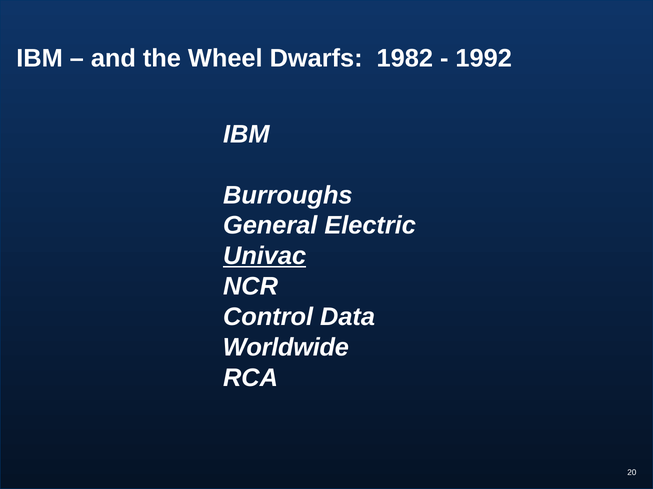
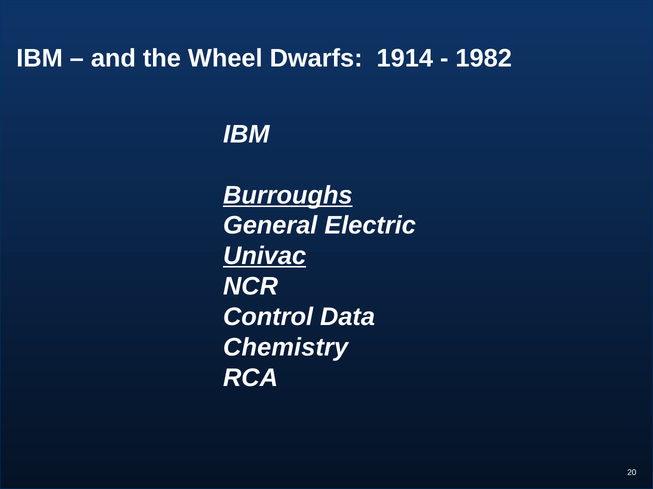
1982: 1982 -> 1914
1992: 1992 -> 1982
Burroughs underline: none -> present
Worldwide: Worldwide -> Chemistry
